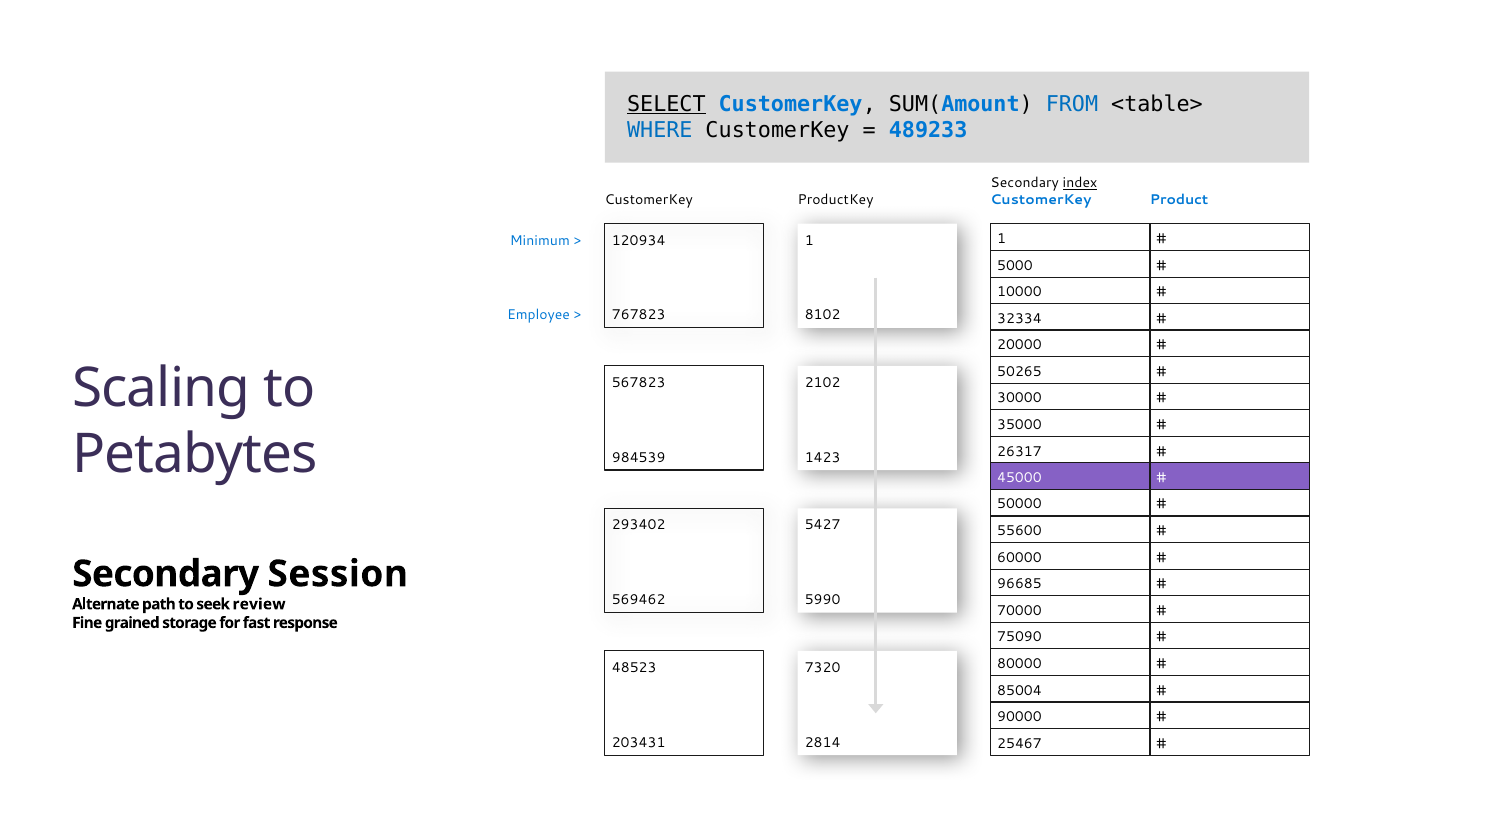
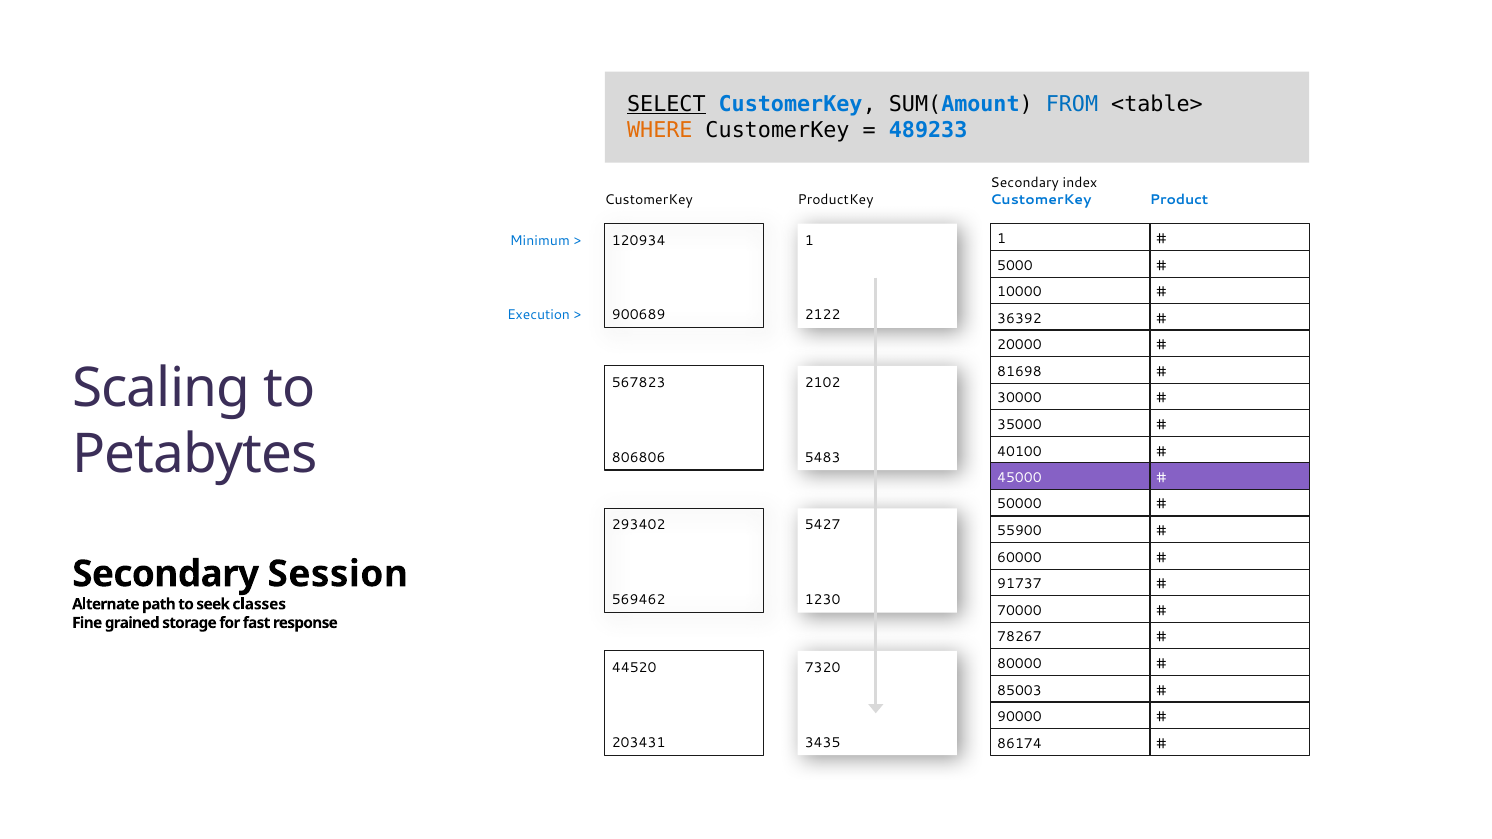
WHERE colour: blue -> orange
index underline: present -> none
Employee: Employee -> Execution
767823: 767823 -> 900689
8102: 8102 -> 2122
32334: 32334 -> 36392
50265: 50265 -> 81698
26317: 26317 -> 40100
984539: 984539 -> 806806
1423: 1423 -> 5483
55600: 55600 -> 55900
96685: 96685 -> 91737
5990: 5990 -> 1230
review: review -> classes
75090: 75090 -> 78267
48523: 48523 -> 44520
85004: 85004 -> 85003
2814: 2814 -> 3435
25467: 25467 -> 86174
